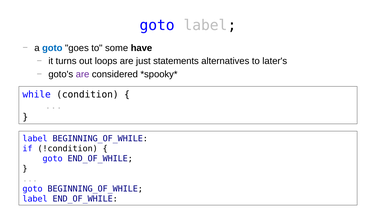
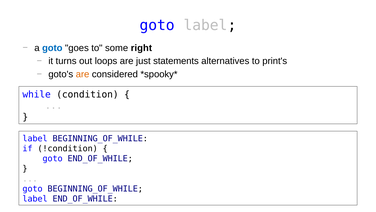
have: have -> right
later's: later's -> print's
are at (83, 74) colour: purple -> orange
